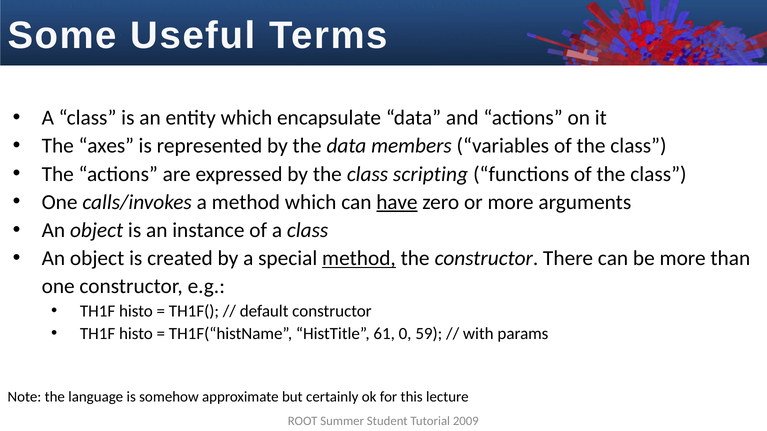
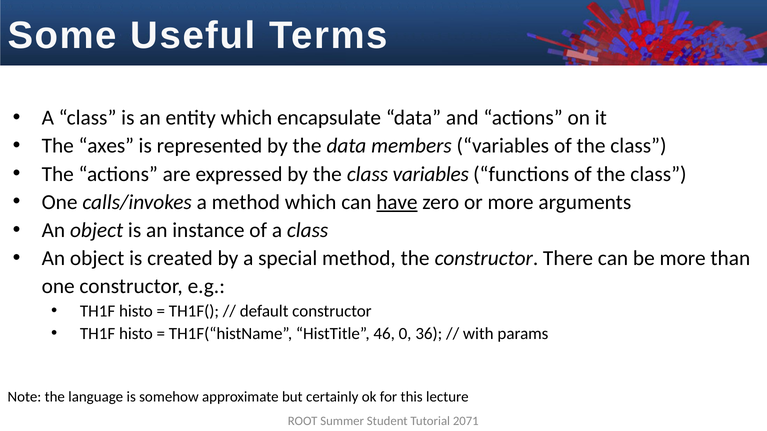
class scripting: scripting -> variables
method at (359, 259) underline: present -> none
61: 61 -> 46
59: 59 -> 36
2009: 2009 -> 2071
